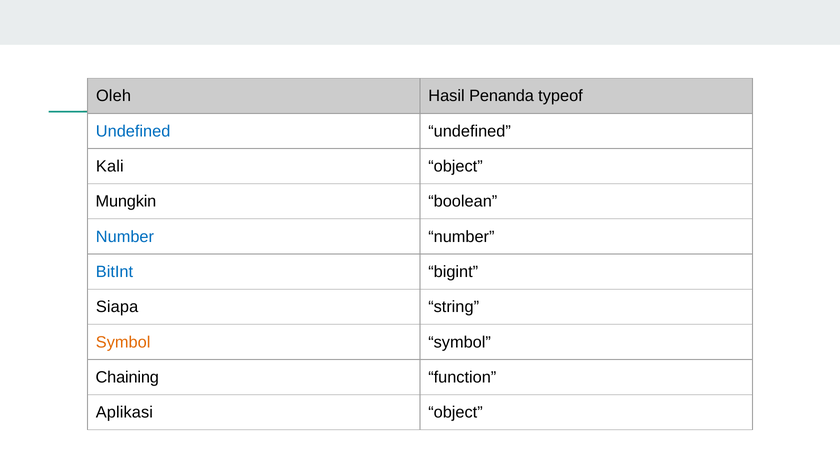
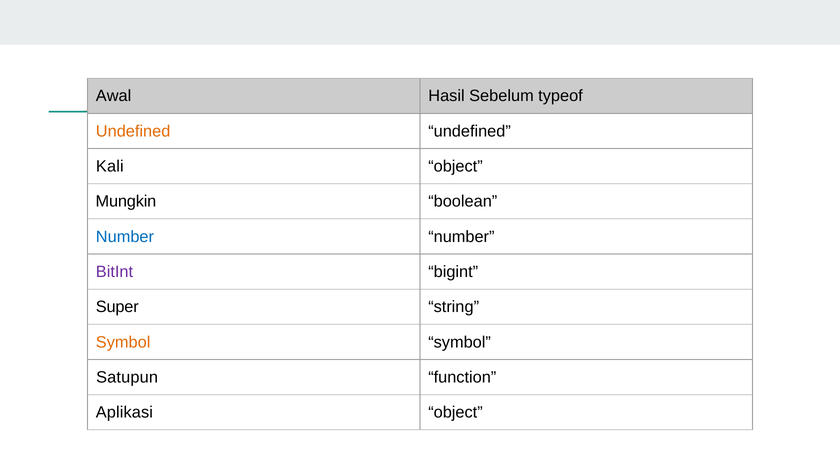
Oleh: Oleh -> Awal
Penanda: Penanda -> Sebelum
Undefined at (133, 131) colour: blue -> orange
BitInt colour: blue -> purple
Siapa: Siapa -> Super
Chaining: Chaining -> Satupun
